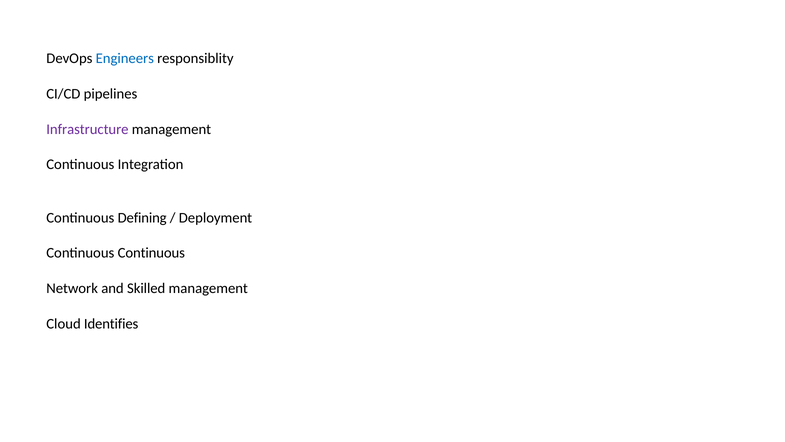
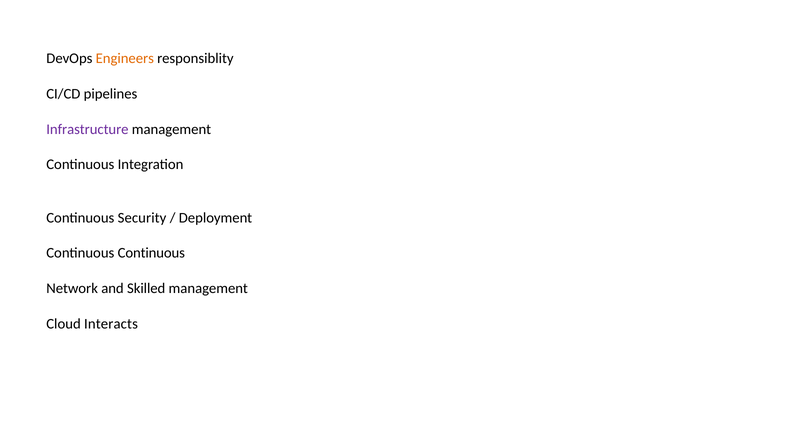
Engineers colour: blue -> orange
Defining: Defining -> Security
Identifies: Identifies -> Interacts
